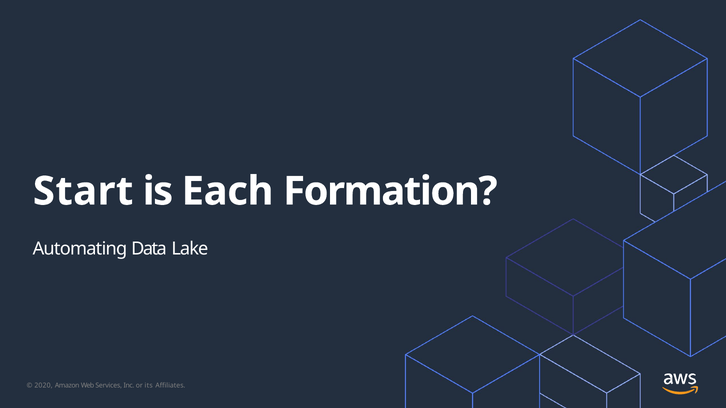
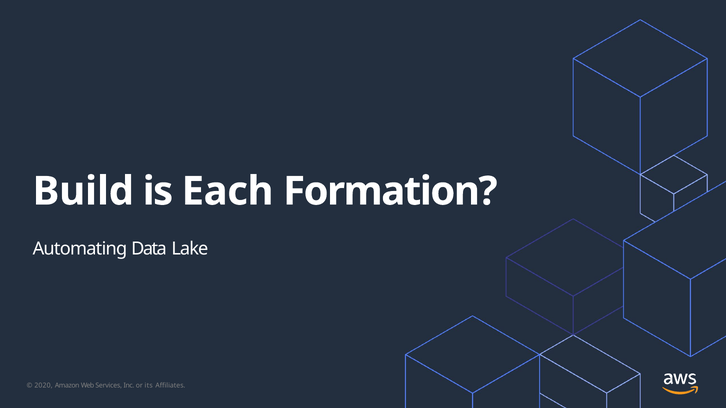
Start: Start -> Build
